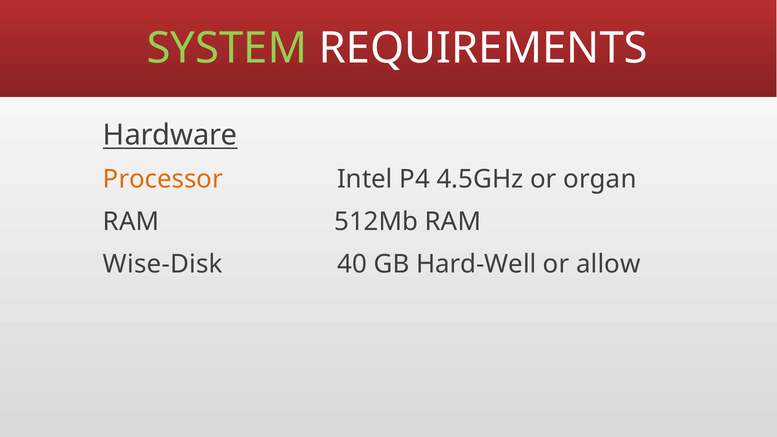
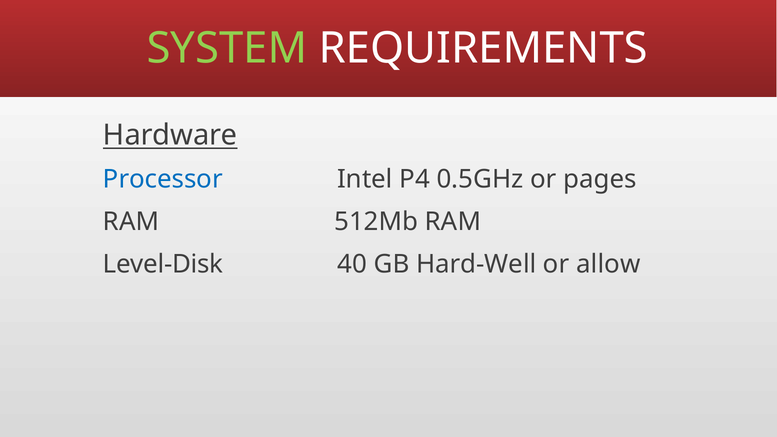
Processor colour: orange -> blue
4.5GHz: 4.5GHz -> 0.5GHz
organ: organ -> pages
Wise-Disk: Wise-Disk -> Level-Disk
